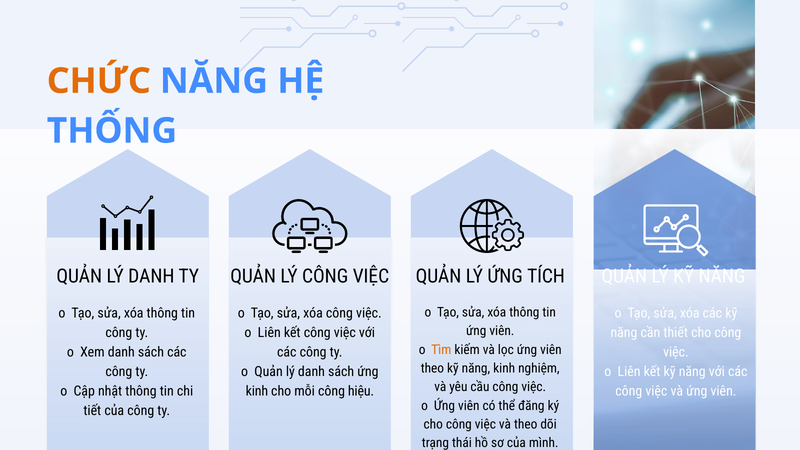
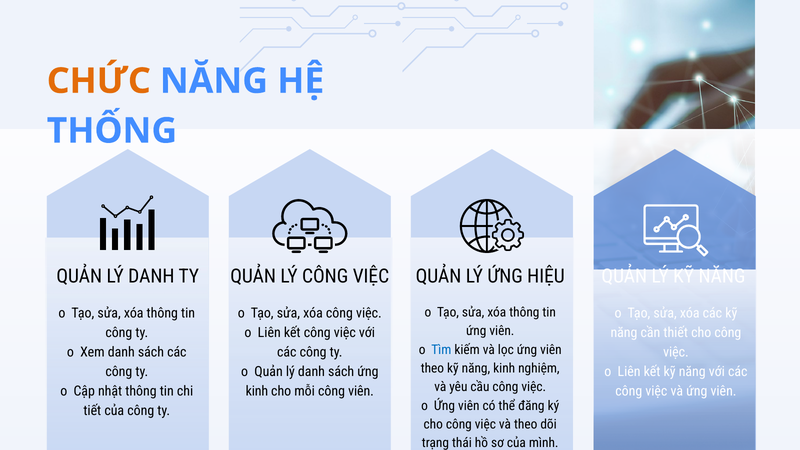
TÍCH: TÍCH -> HIỆU
Tìm colour: orange -> blue
công hiệu: hiệu -> viên
